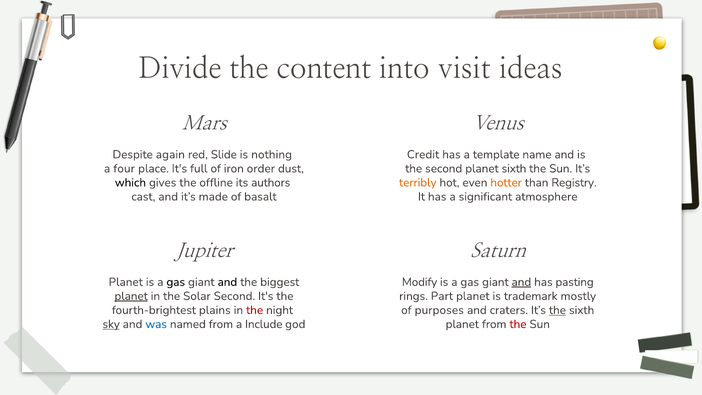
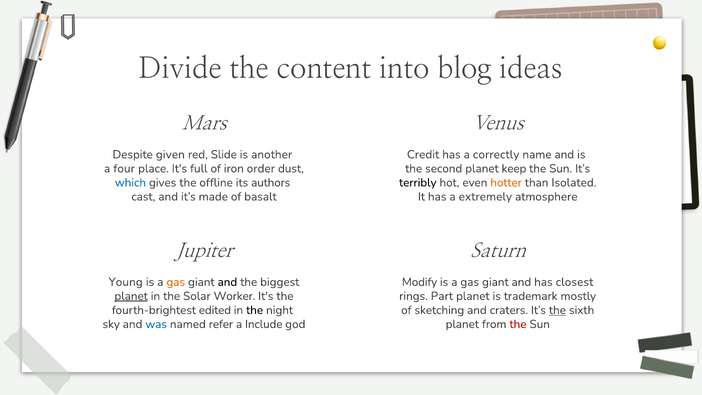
visit: visit -> blog
again: again -> given
nothing: nothing -> another
template: template -> correctly
planet sixth: sixth -> keep
which colour: black -> blue
terribly colour: orange -> black
Registry: Registry -> Isolated
significant: significant -> extremely
Planet at (126, 282): Planet -> Young
gas at (176, 282) colour: black -> orange
and at (521, 282) underline: present -> none
pasting: pasting -> closest
Solar Second: Second -> Worker
plains: plains -> edited
the at (255, 310) colour: red -> black
purposes: purposes -> sketching
sky underline: present -> none
named from: from -> refer
